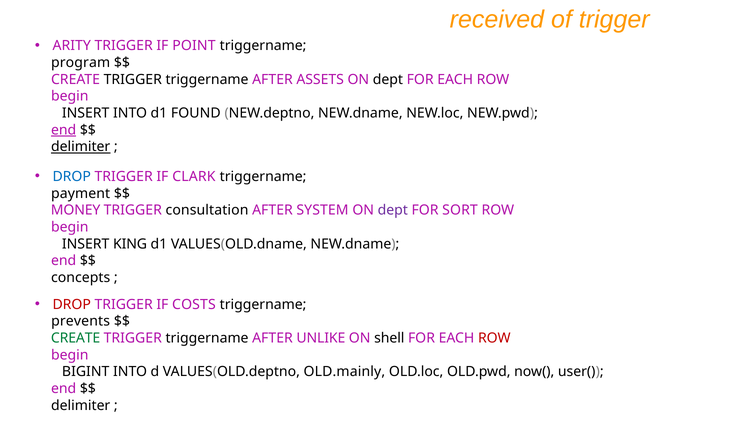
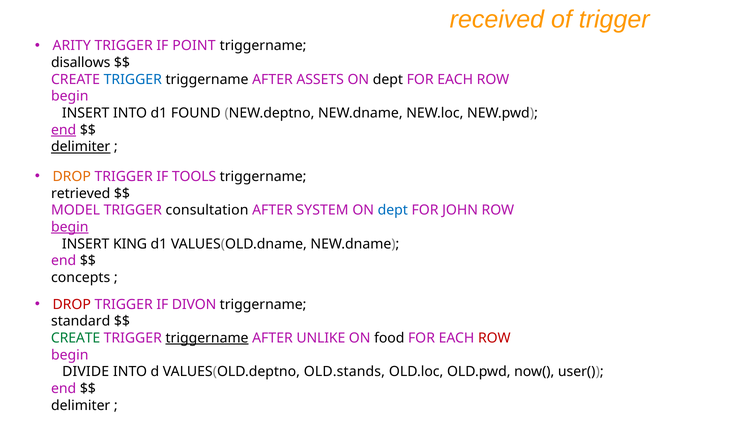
program: program -> disallows
TRIGGER at (133, 80) colour: black -> blue
DROP at (72, 177) colour: blue -> orange
CLARK: CLARK -> TOOLS
payment: payment -> retrieved
MONEY: MONEY -> MODEL
dept at (393, 210) colour: purple -> blue
SORT: SORT -> JOHN
begin at (70, 227) underline: none -> present
COSTS: COSTS -> DIVON
prevents: prevents -> standard
triggername at (207, 338) underline: none -> present
shell: shell -> food
BIGINT: BIGINT -> DIVIDE
OLD.mainly: OLD.mainly -> OLD.stands
